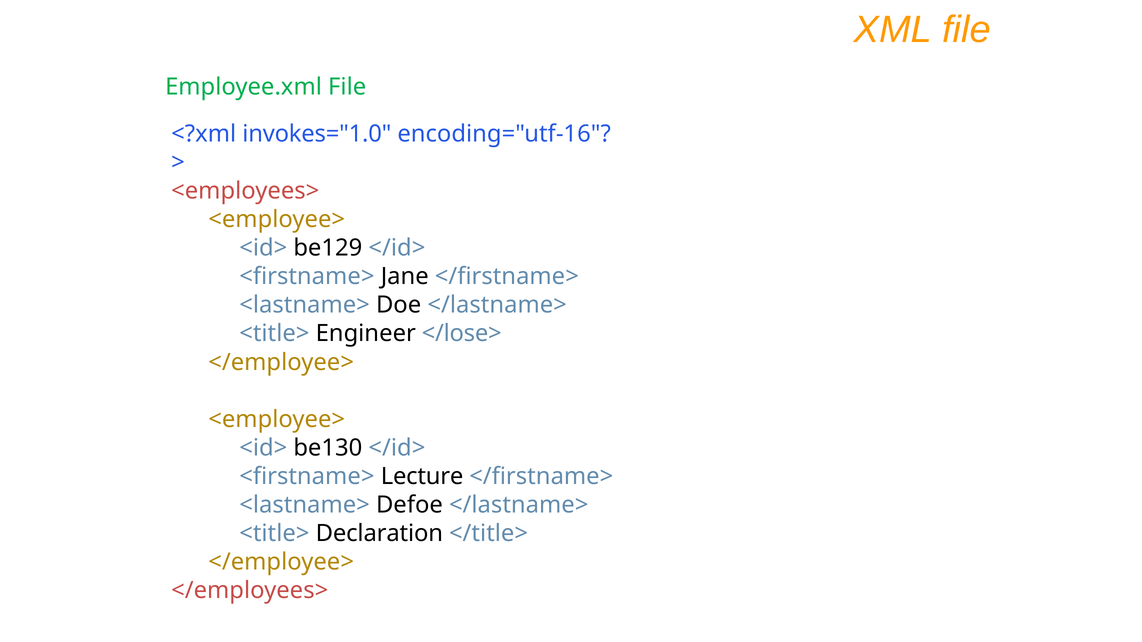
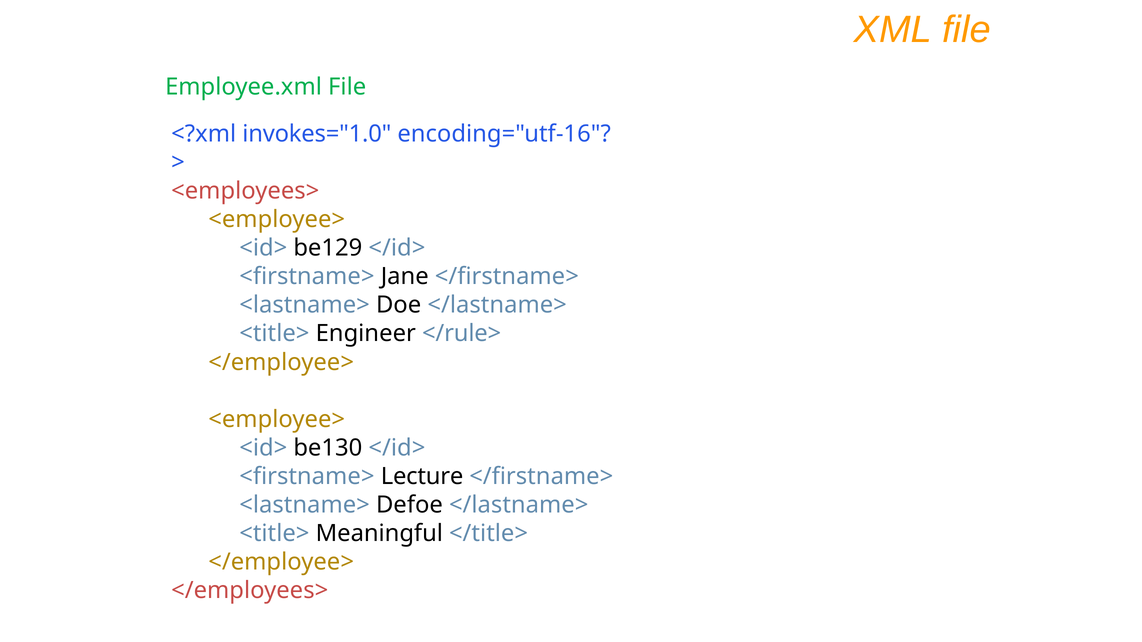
</lose>: </lose> -> </rule>
Declaration: Declaration -> Meaningful
